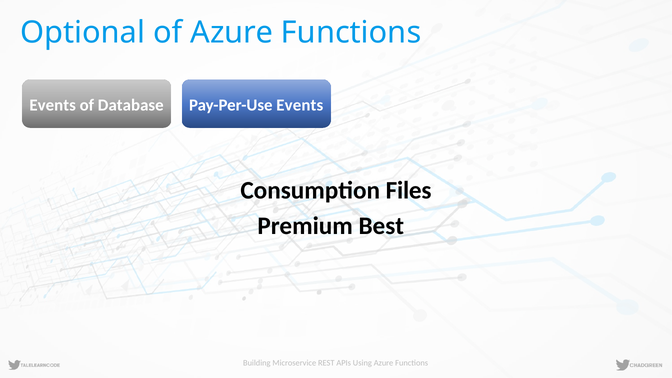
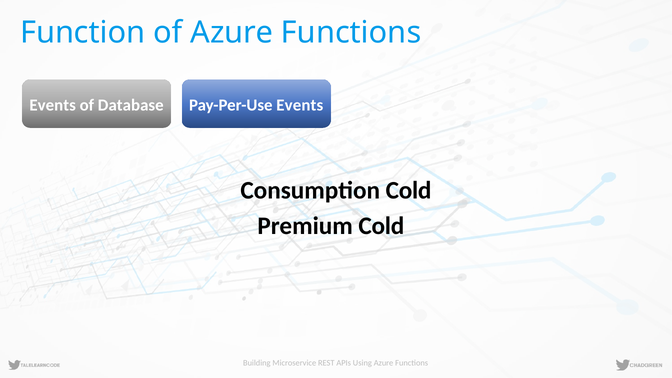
Optional: Optional -> Function
Consumption Files: Files -> Cold
Premium Best: Best -> Cold
